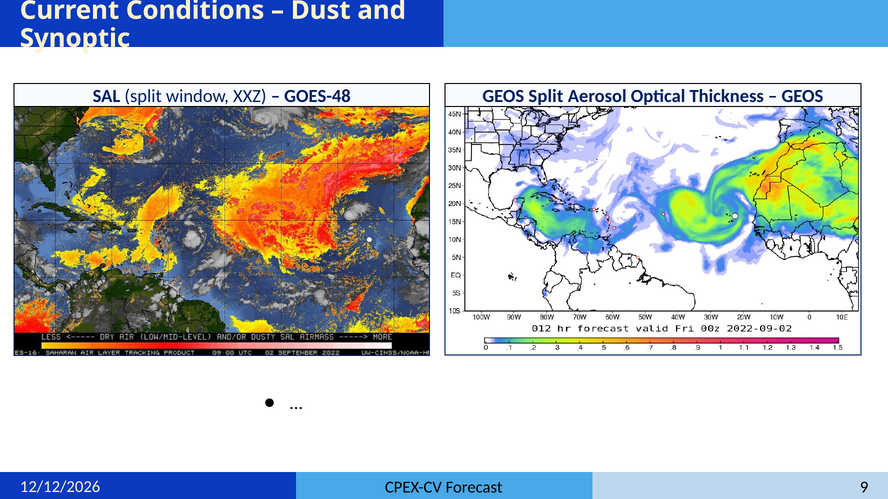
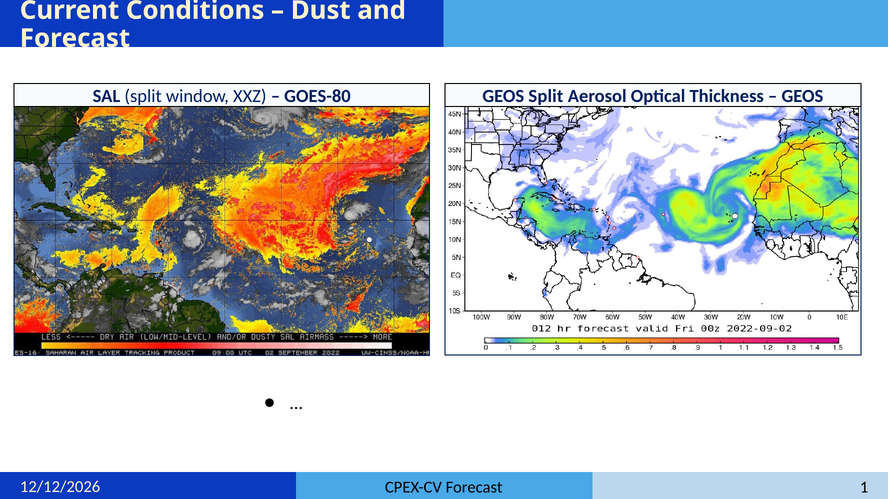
Synoptic at (75, 38): Synoptic -> Forecast
GOES-48: GOES-48 -> GOES-80
9: 9 -> 1
